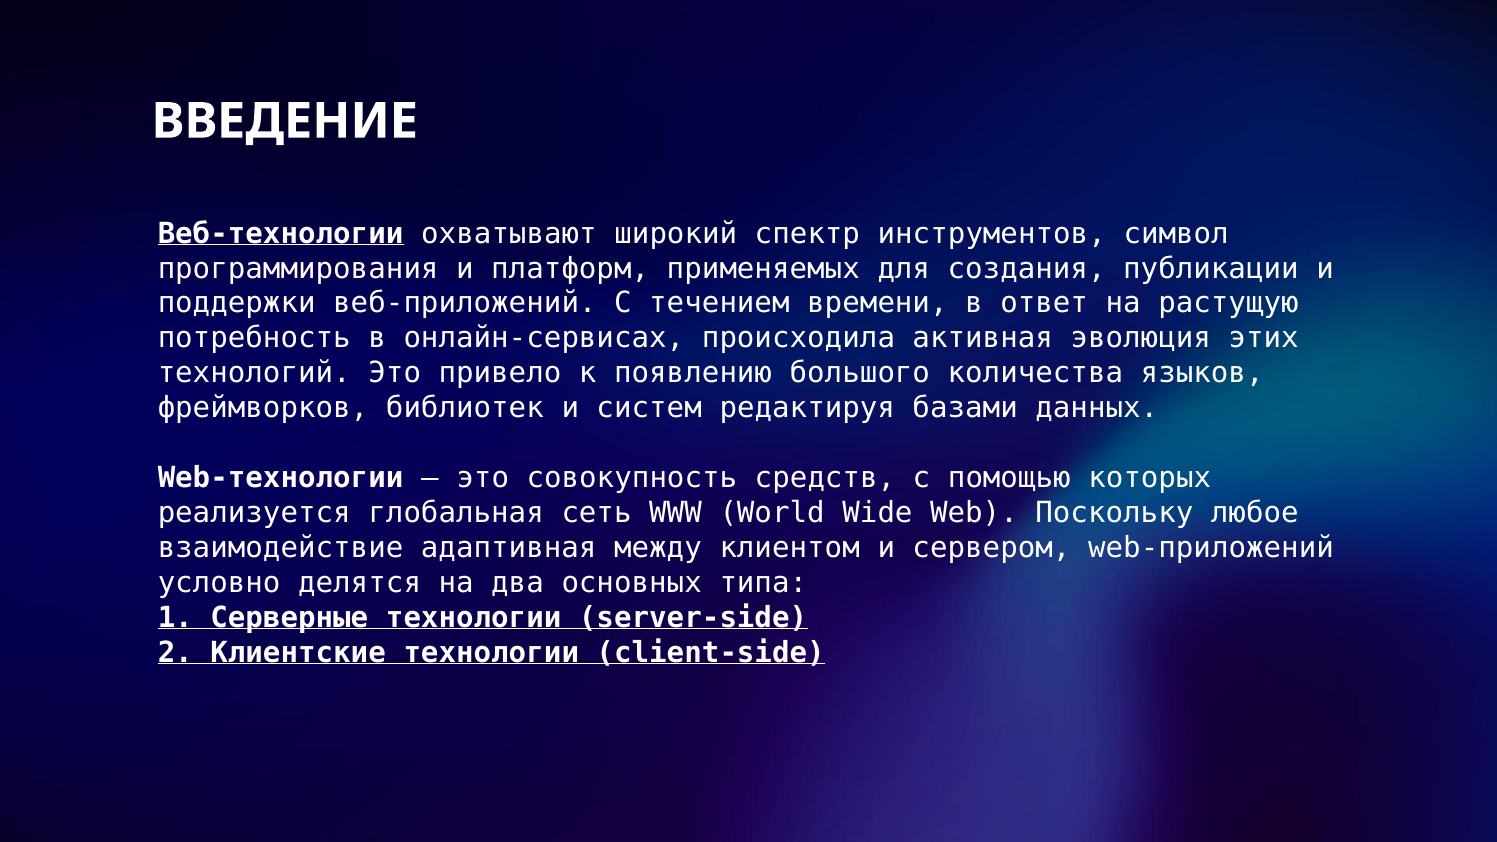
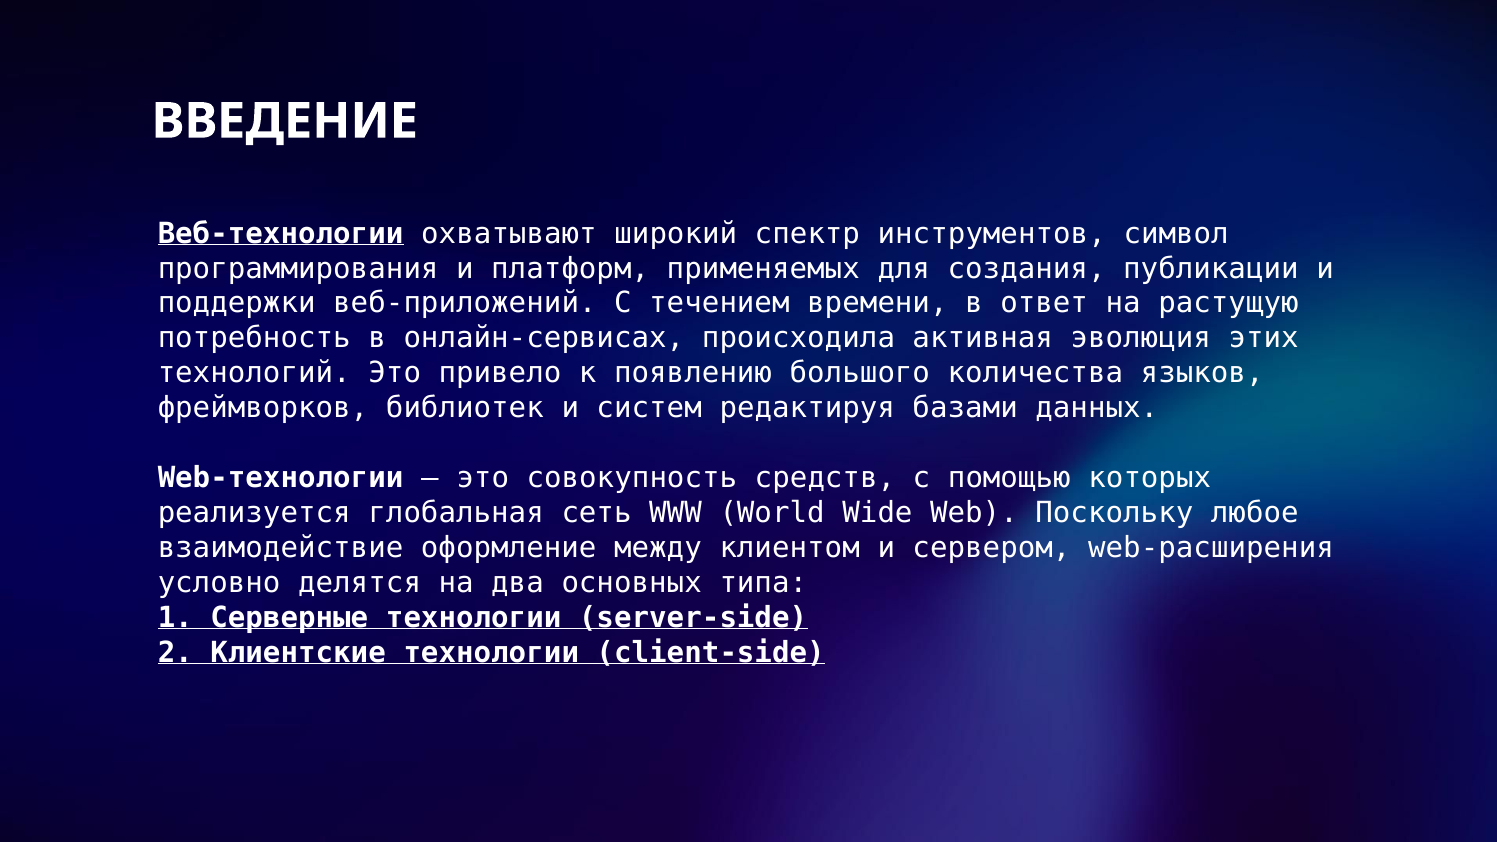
адаптивная: адаптивная -> оформление
web-приложений: web-приложений -> web-расширения
